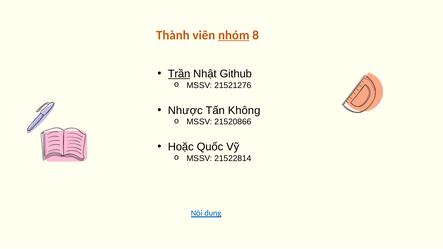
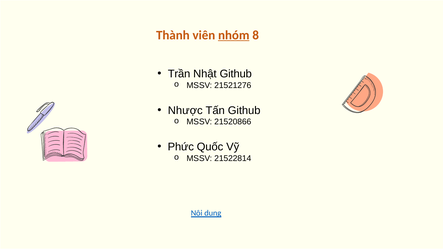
Trần underline: present -> none
Tấn Không: Không -> Github
Hoặc: Hoặc -> Phức
